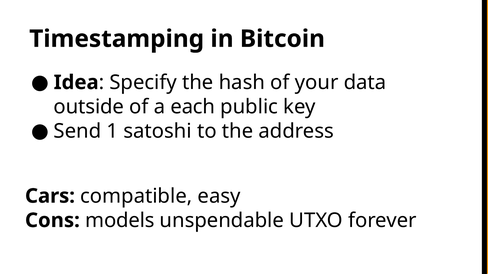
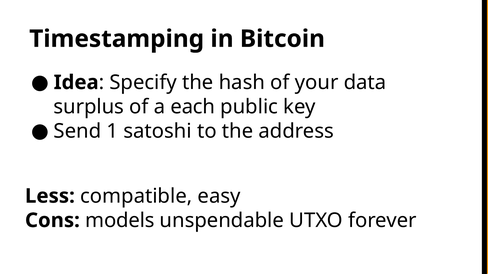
outside: outside -> surplus
Cars: Cars -> Less
